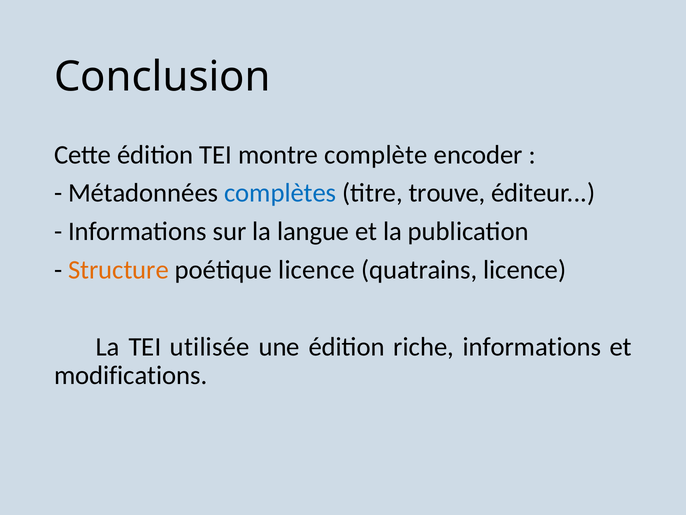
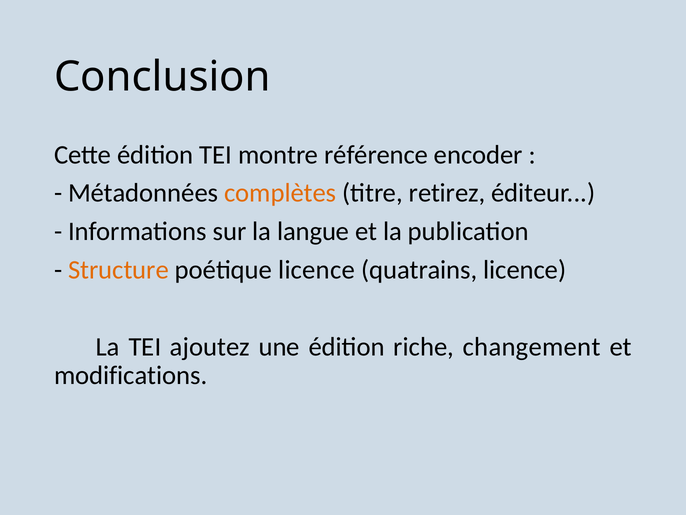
complète: complète -> référence
complètes colour: blue -> orange
trouve: trouve -> retirez
utilisée: utilisée -> ajoutez
riche informations: informations -> changement
